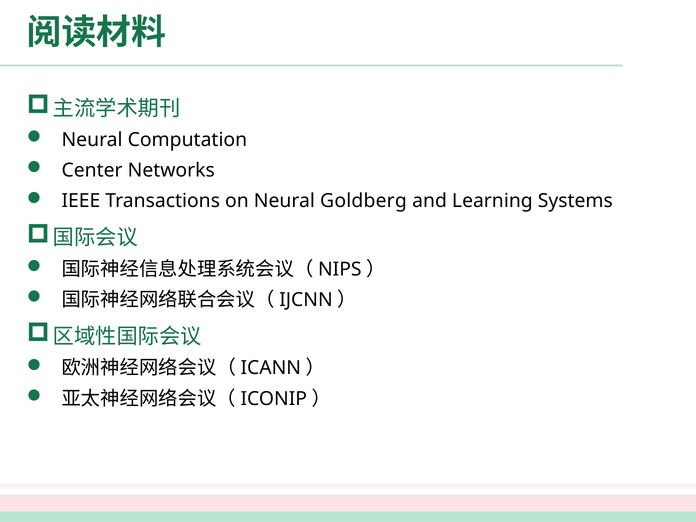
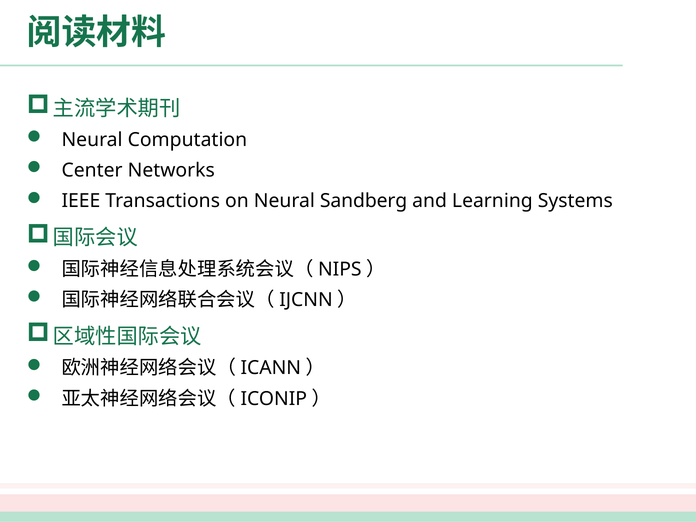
Goldberg: Goldberg -> Sandberg
